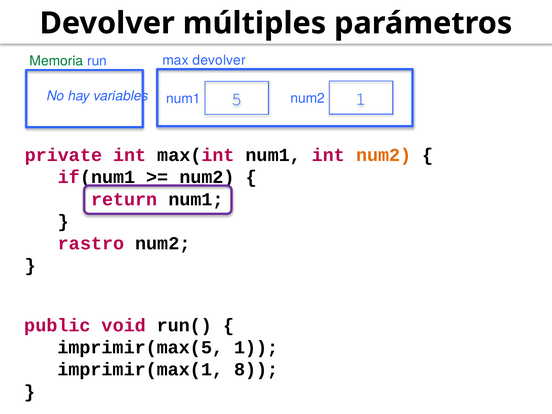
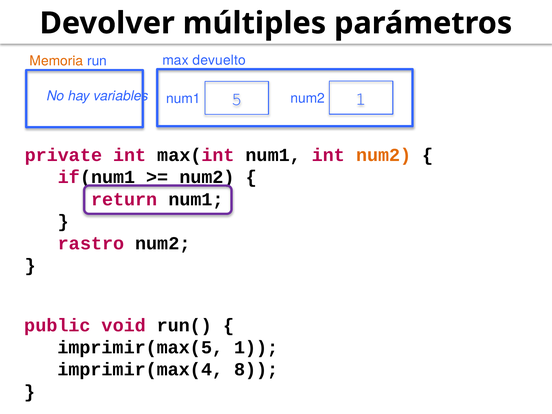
max devolver: devolver -> devuelto
Memoria colour: green -> orange
imprimir(max(1: imprimir(max(1 -> imprimir(max(4
